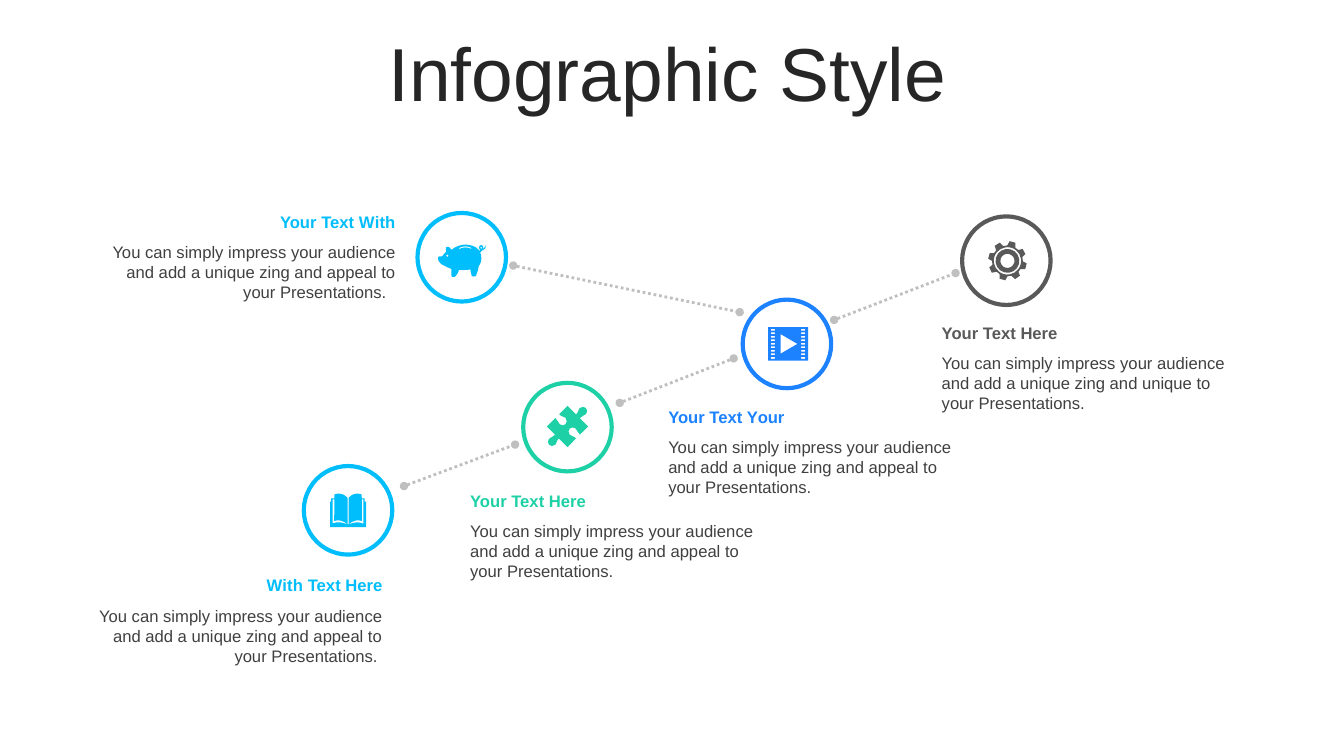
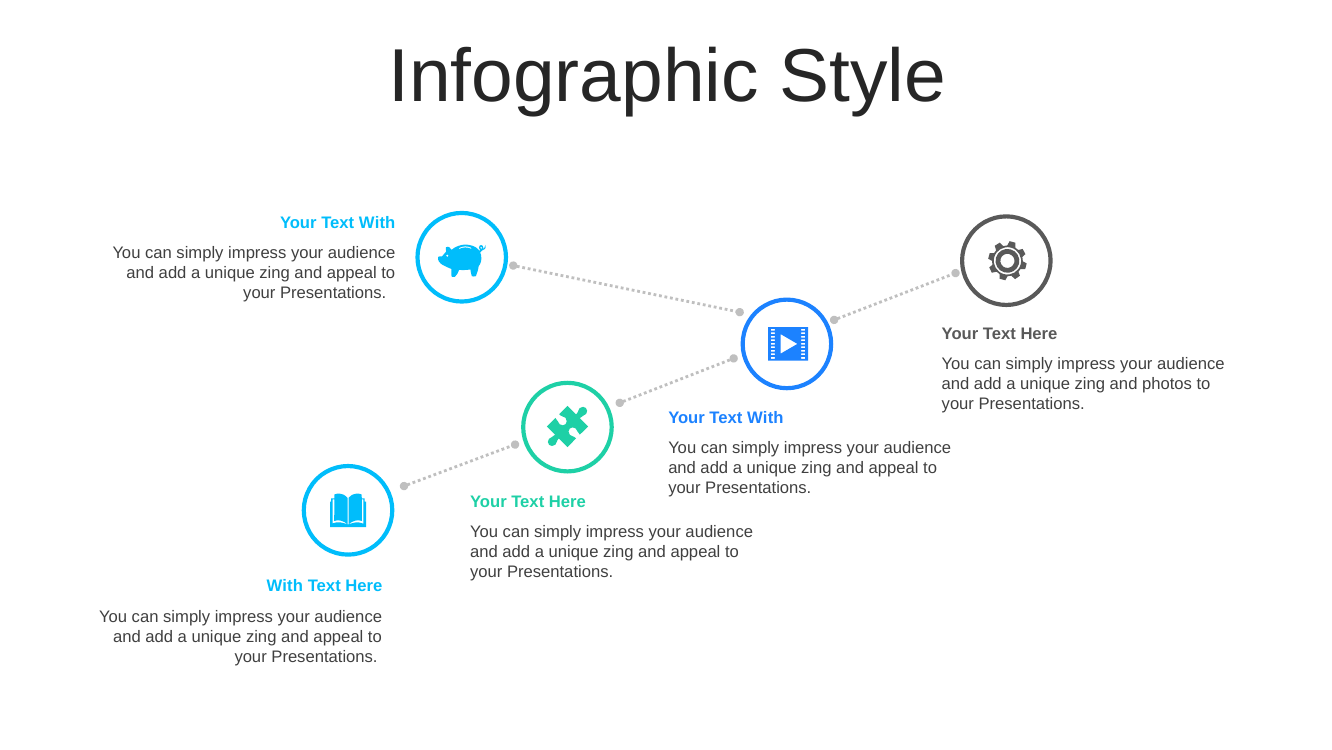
and unique: unique -> photos
Your at (766, 417): Your -> With
